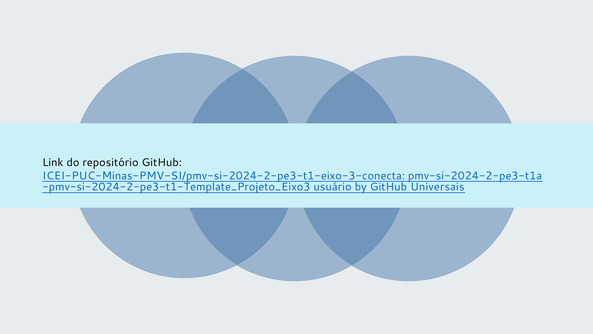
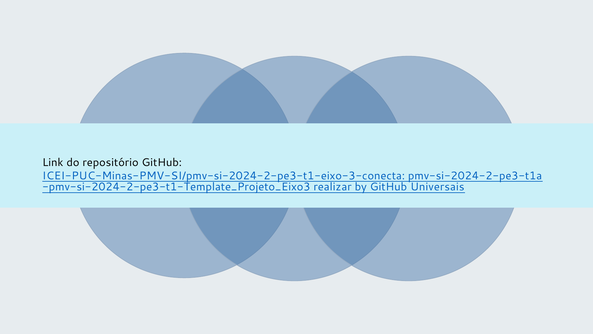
usuário: usuário -> realizar
